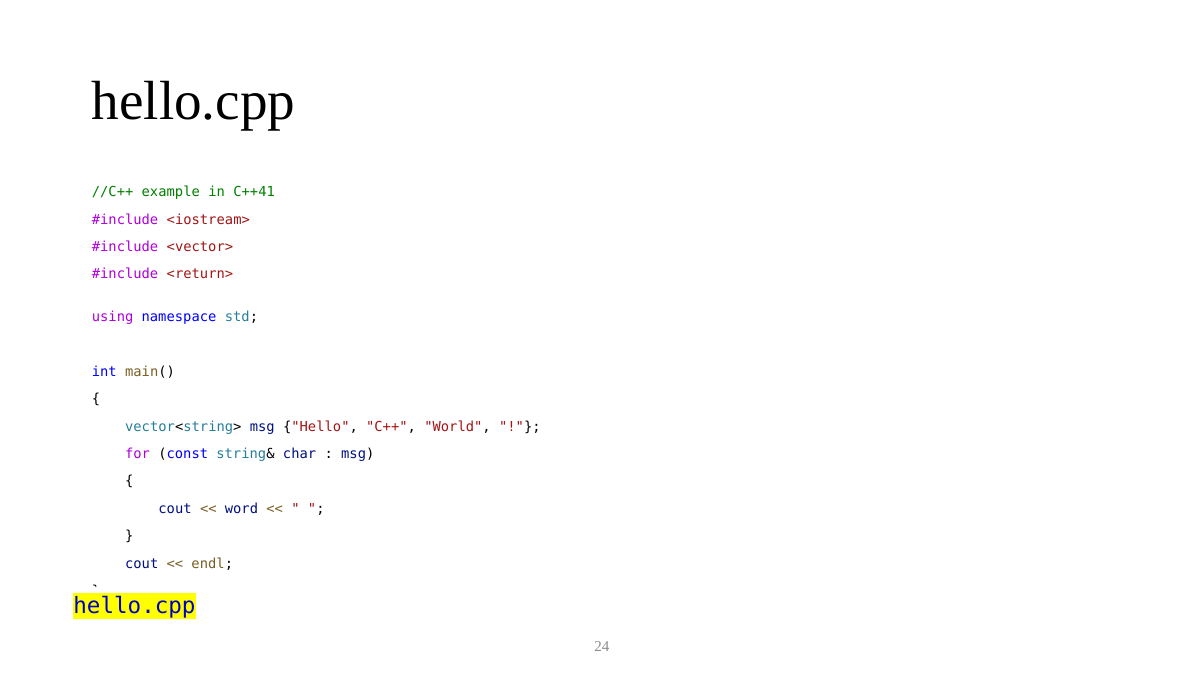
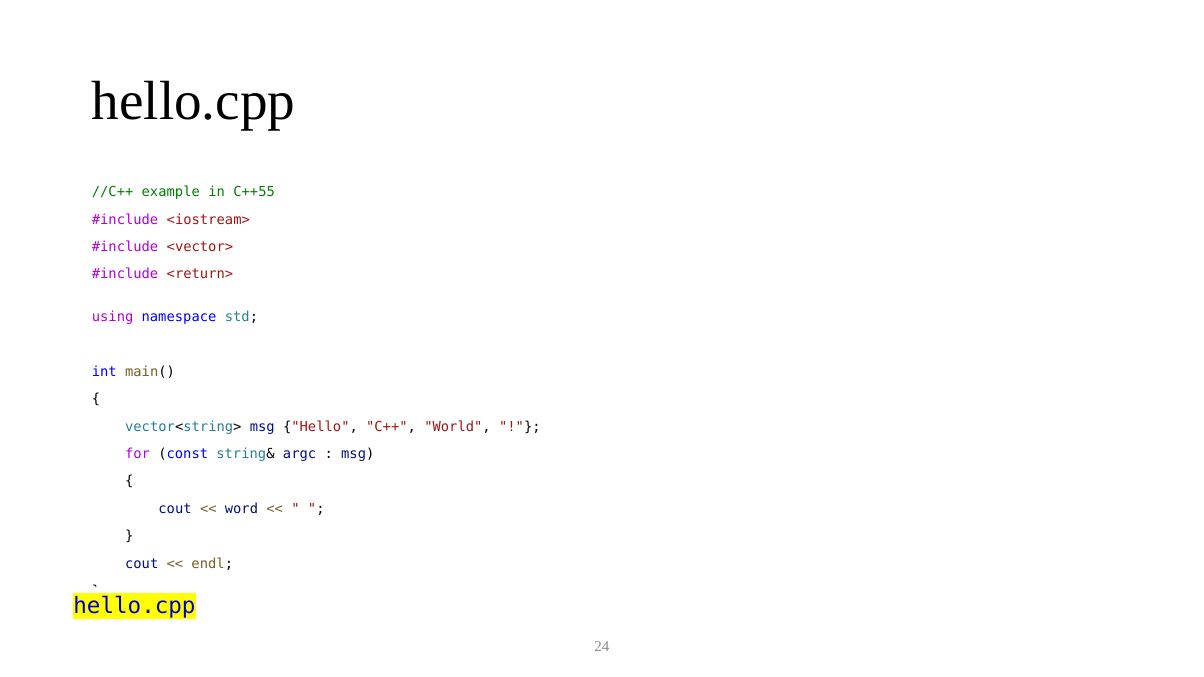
C++41: C++41 -> C++55
char: char -> argc
